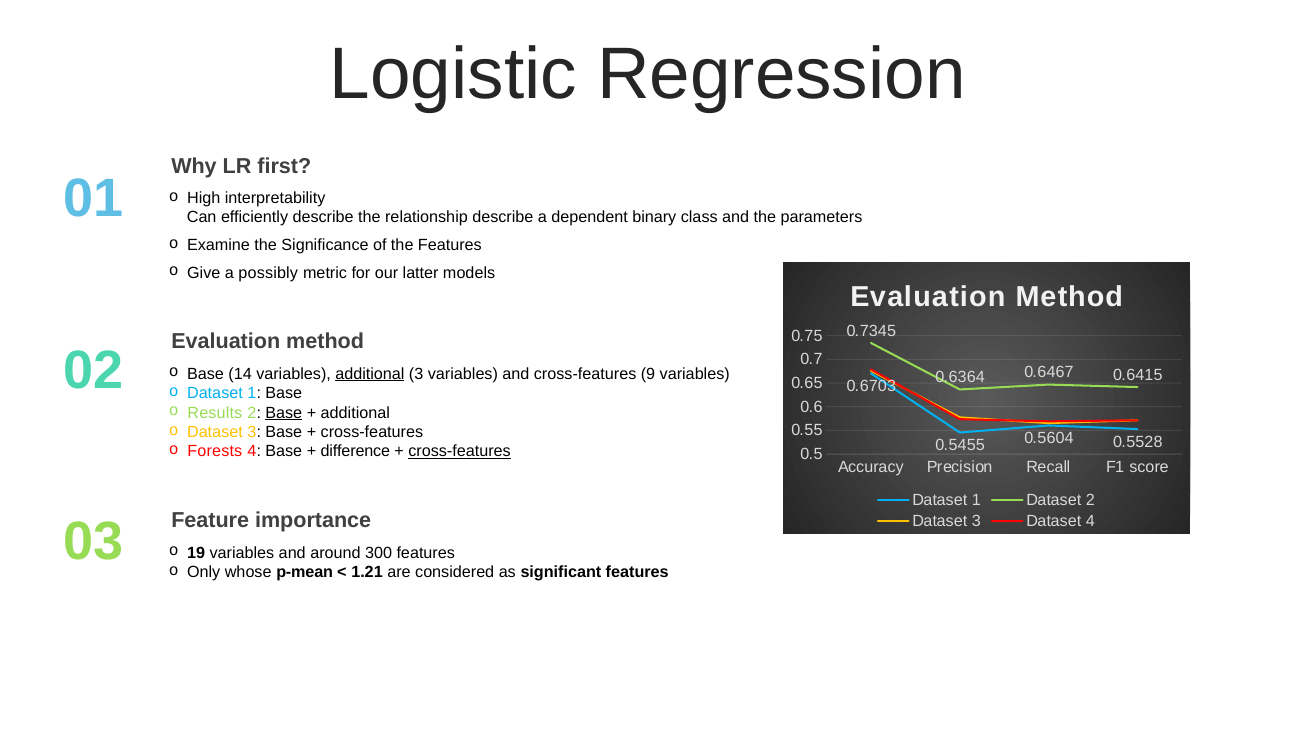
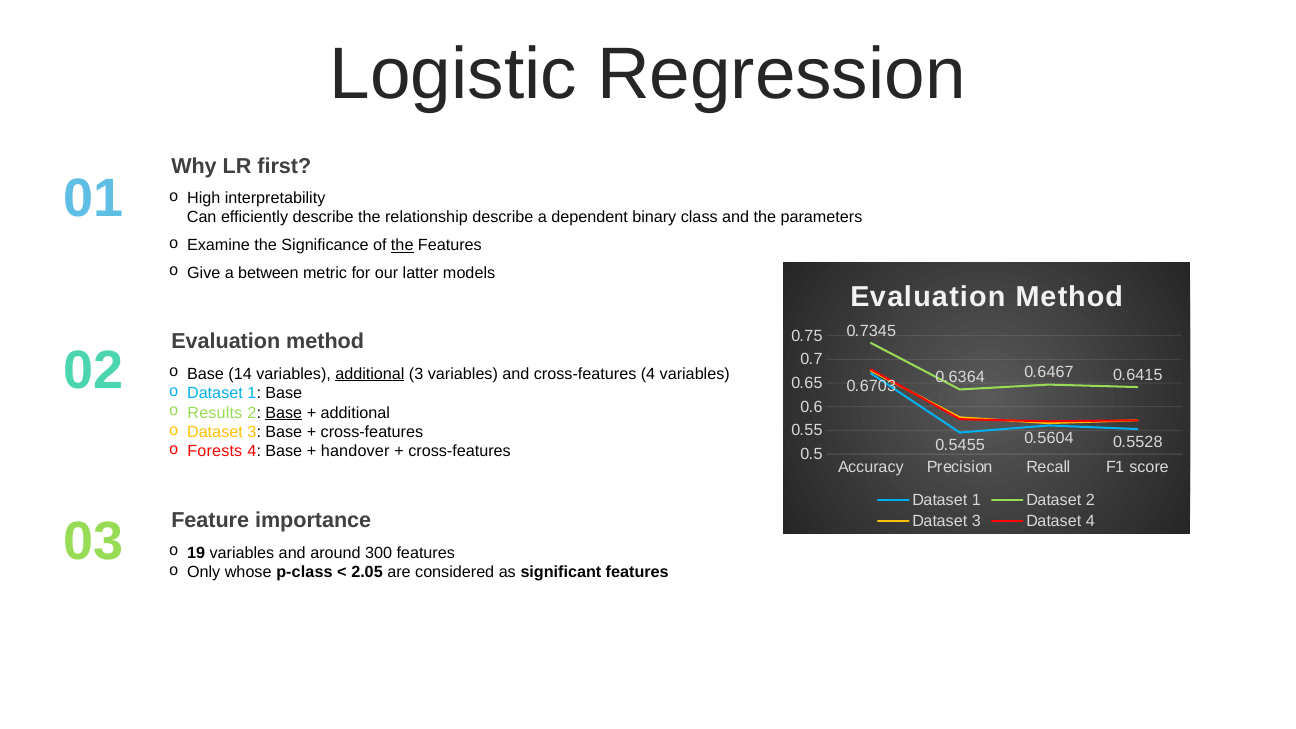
the at (402, 245) underline: none -> present
possibly: possibly -> between
cross-features 9: 9 -> 4
difference: difference -> handover
cross-features at (460, 452) underline: present -> none
p-mean: p-mean -> p-class
1.21: 1.21 -> 2.05
